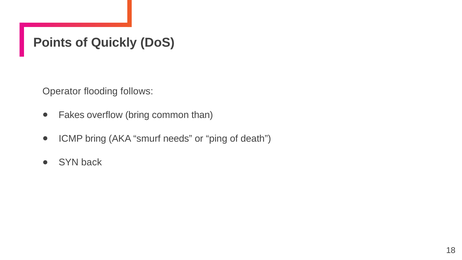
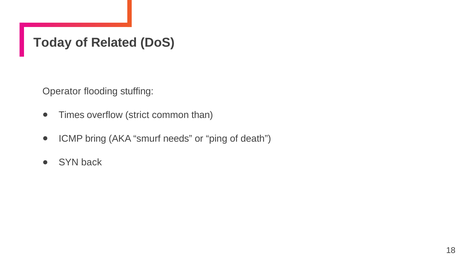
Points: Points -> Today
Quickly: Quickly -> Related
follows: follows -> stuffing
Fakes: Fakes -> Times
overflow bring: bring -> strict
